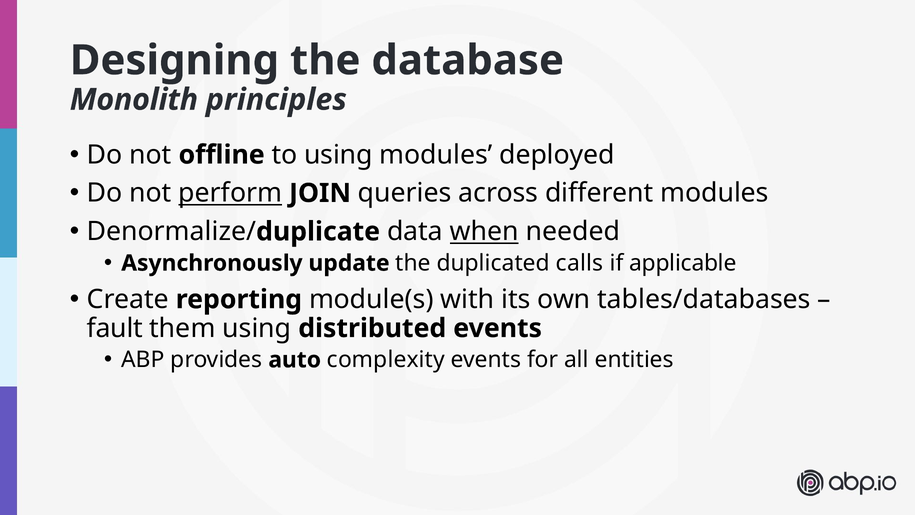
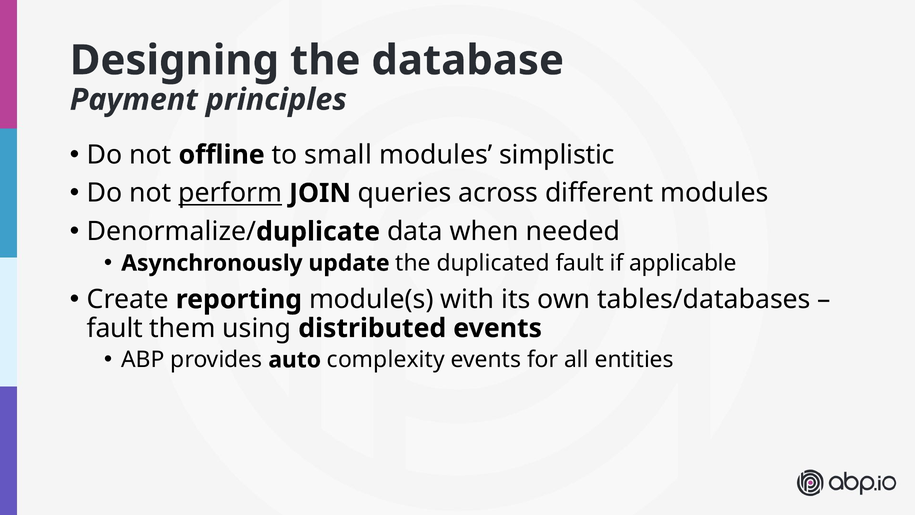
Monolith: Monolith -> Payment
to using: using -> small
deployed: deployed -> simplistic
when underline: present -> none
duplicated calls: calls -> fault
